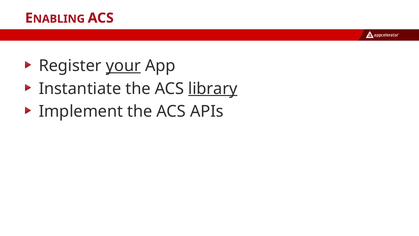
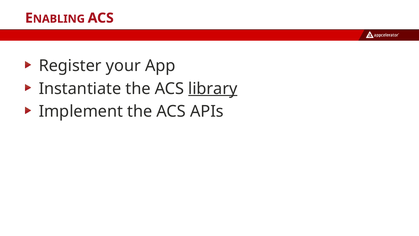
your underline: present -> none
